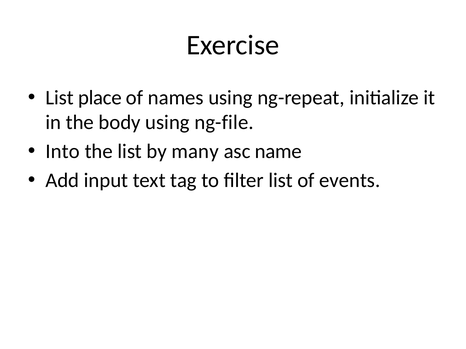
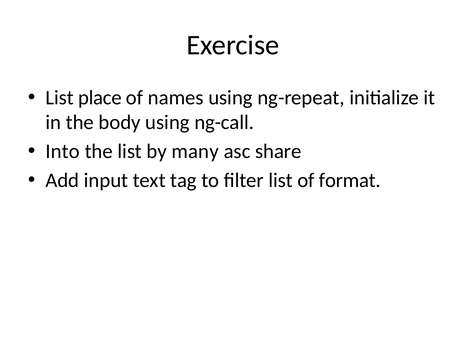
ng-file: ng-file -> ng-call
name: name -> share
events: events -> format
